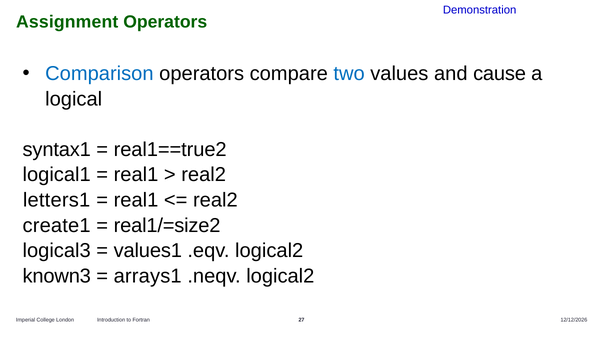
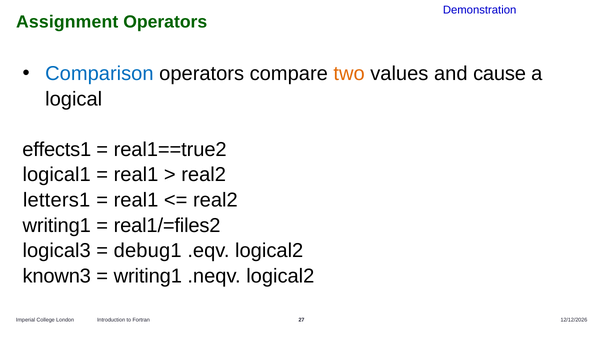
two colour: blue -> orange
syntax1: syntax1 -> effects1
create1 at (57, 226): create1 -> writing1
real1/=size2: real1/=size2 -> real1/=files2
values1: values1 -> debug1
arrays1 at (148, 276): arrays1 -> writing1
